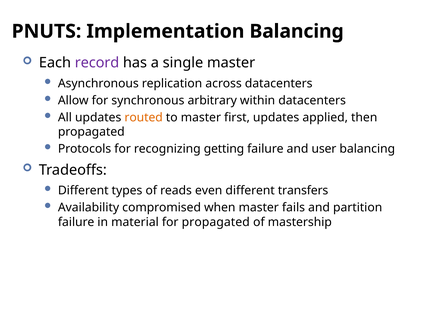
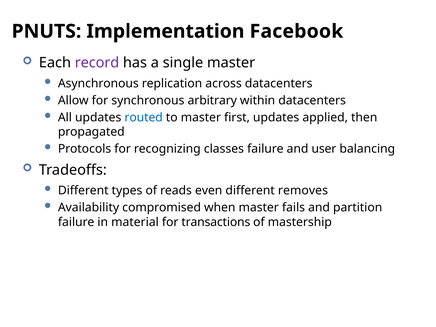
Implementation Balancing: Balancing -> Facebook
routed colour: orange -> blue
getting: getting -> classes
transfers: transfers -> removes
for propagated: propagated -> transactions
